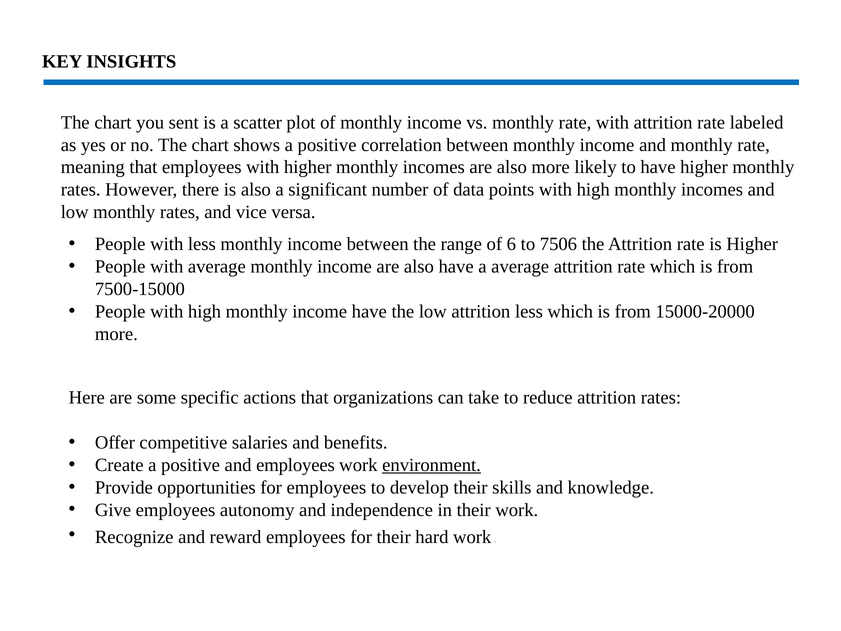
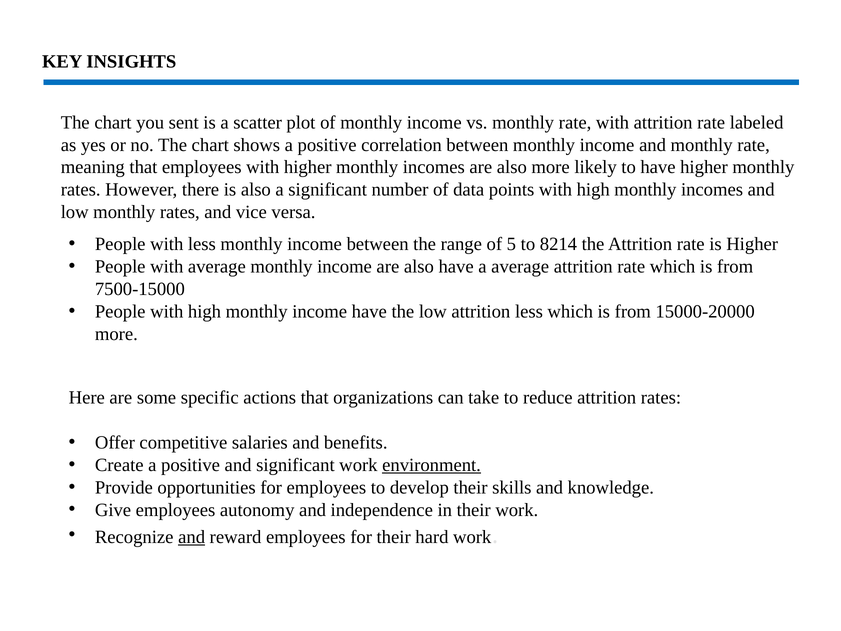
6: 6 -> 5
7506: 7506 -> 8214
and employees: employees -> significant
and at (192, 537) underline: none -> present
